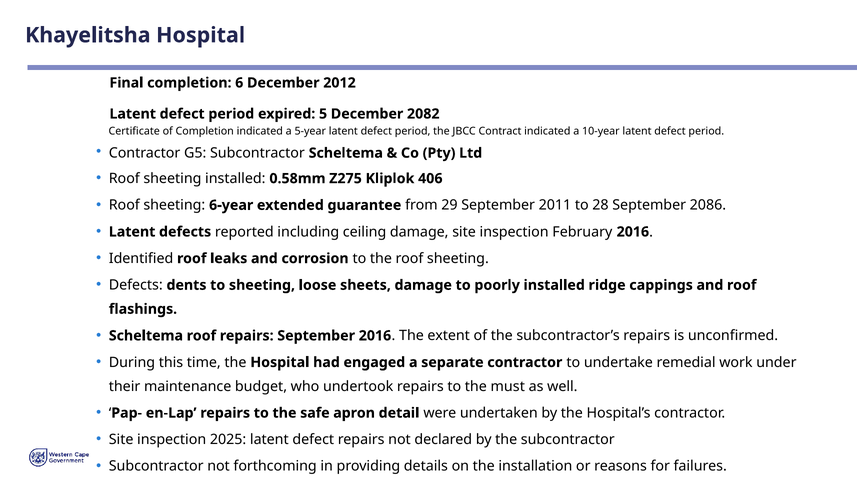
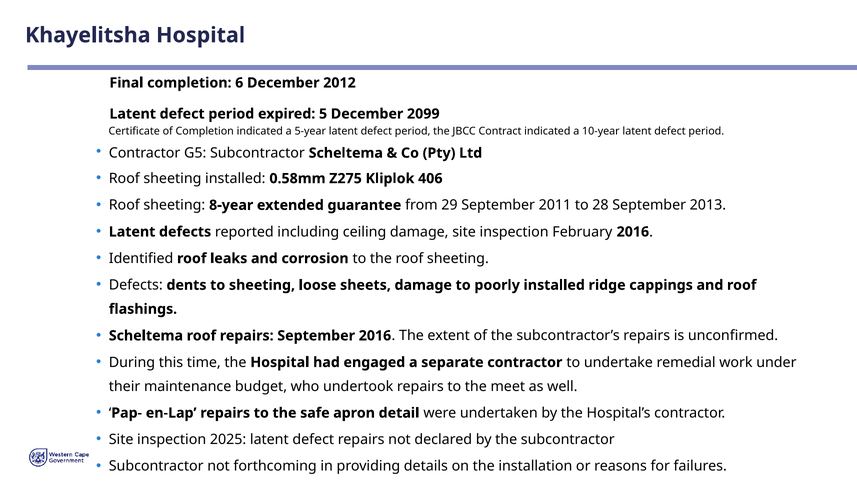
2082: 2082 -> 2099
6-year: 6-year -> 8-year
2086: 2086 -> 2013
must: must -> meet
